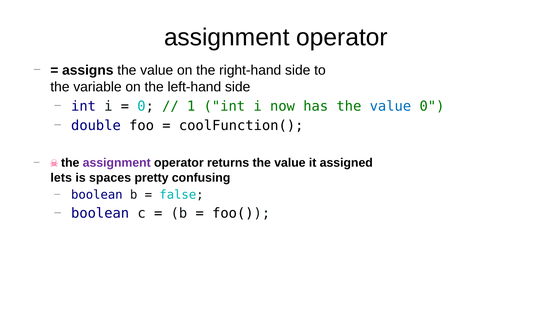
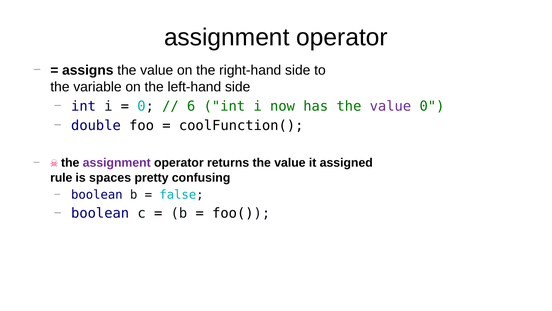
1: 1 -> 6
value at (390, 106) colour: blue -> purple
lets: lets -> rule
